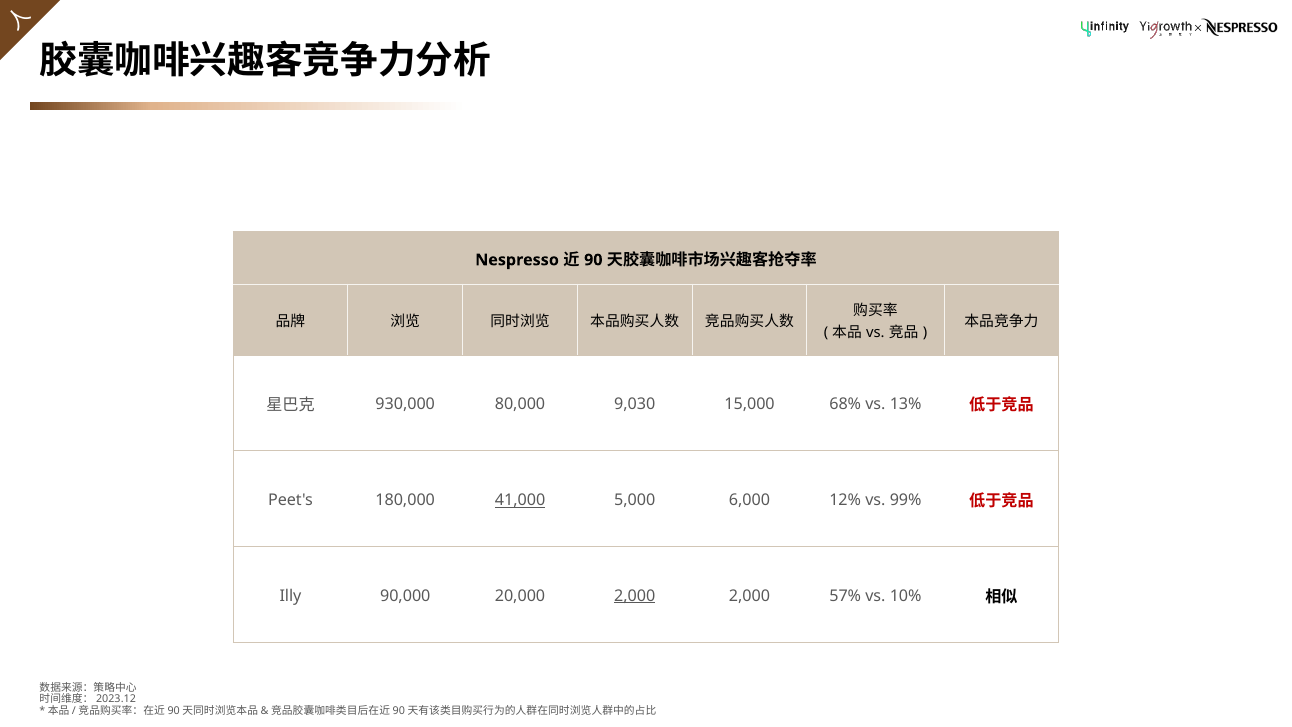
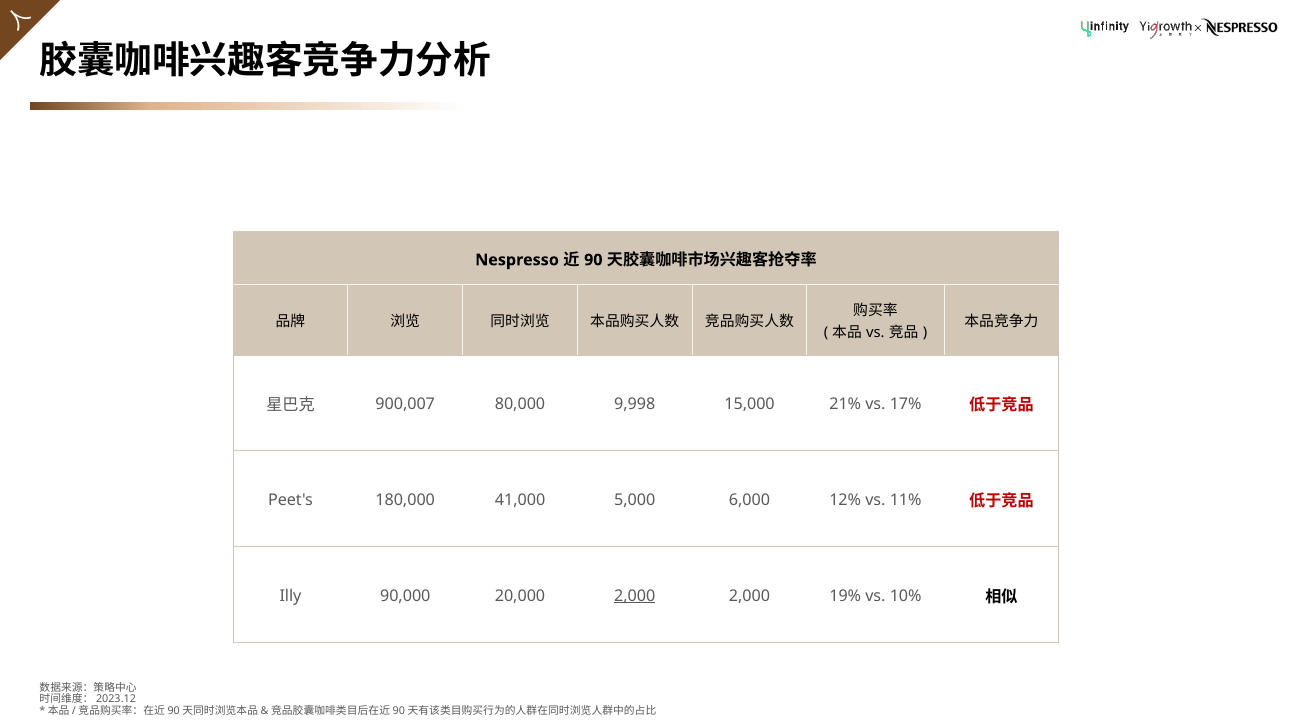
930,000: 930,000 -> 900,007
9,030: 9,030 -> 9,998
68%: 68% -> 21%
13%: 13% -> 17%
41,000 underline: present -> none
99%: 99% -> 11%
57%: 57% -> 19%
